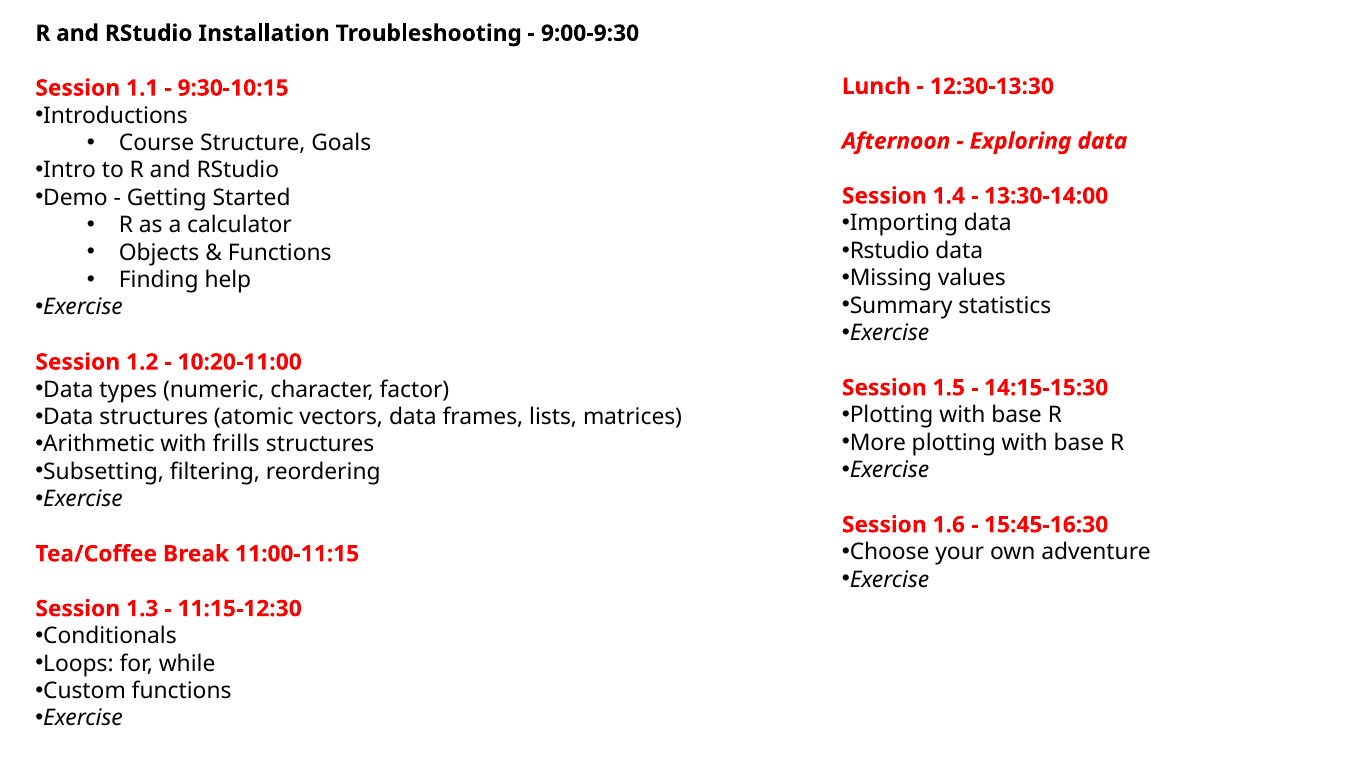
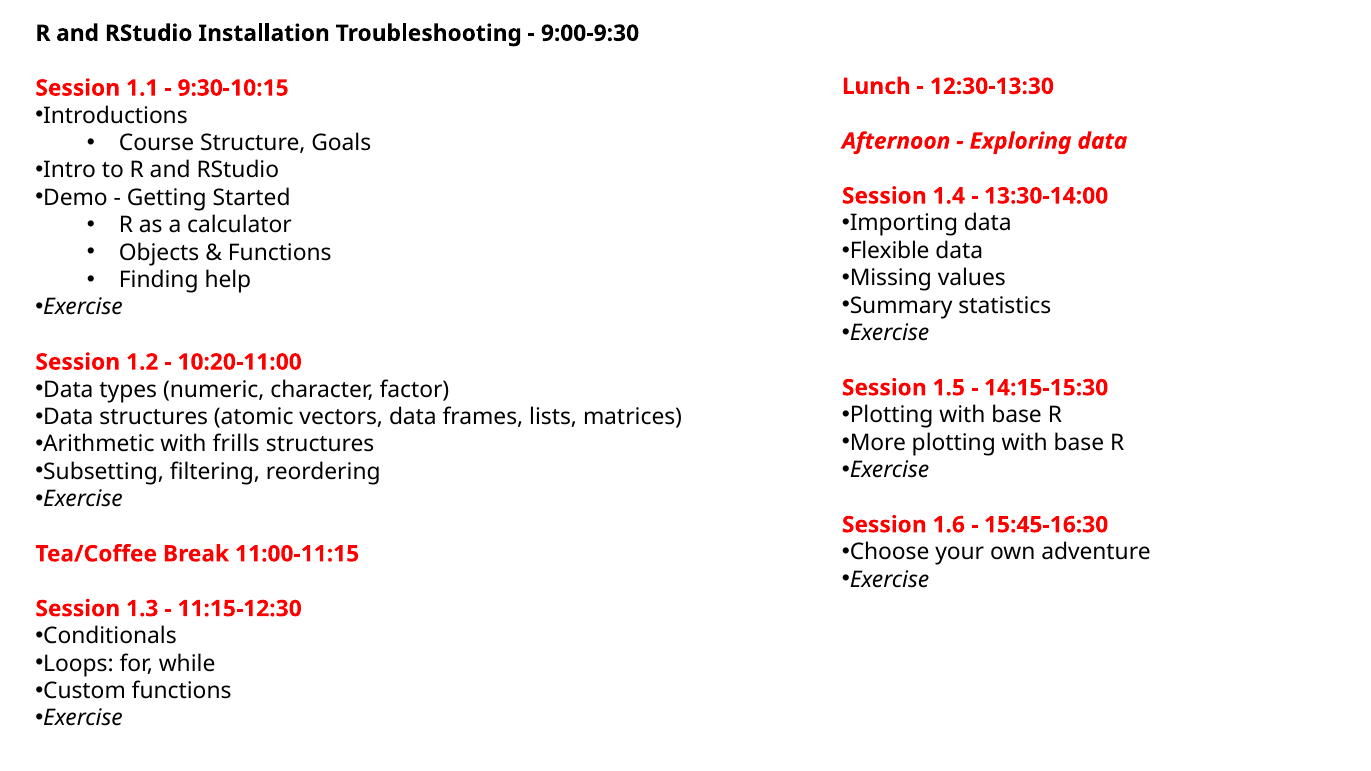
Rstudio at (890, 251): Rstudio -> Flexible
